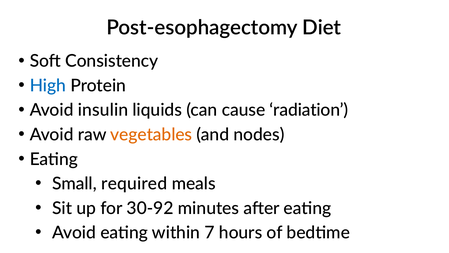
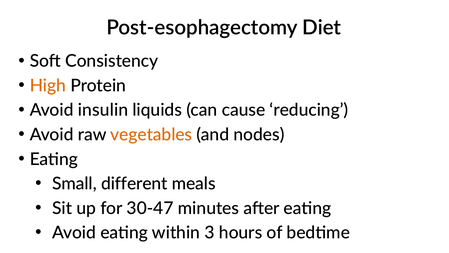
High colour: blue -> orange
radiation: radiation -> reducing
required: required -> different
30-92: 30-92 -> 30-47
7: 7 -> 3
